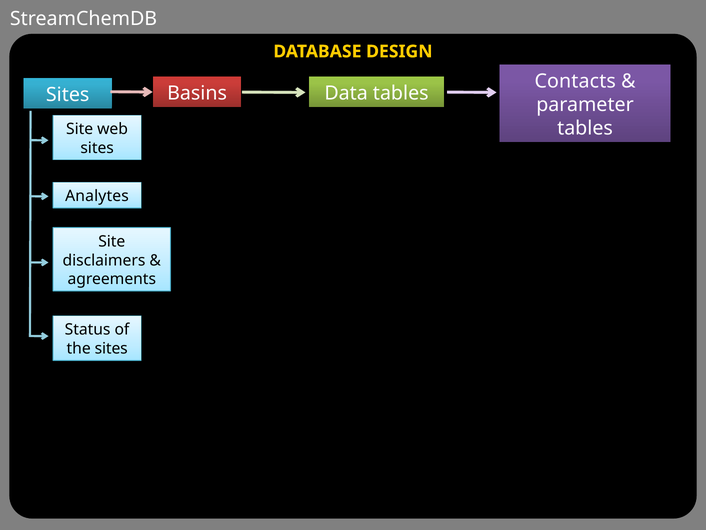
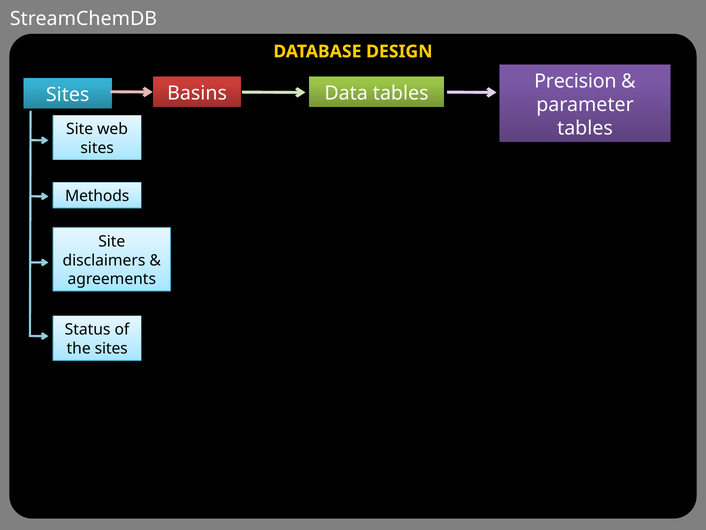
Contacts: Contacts -> Precision
Analytes: Analytes -> Methods
